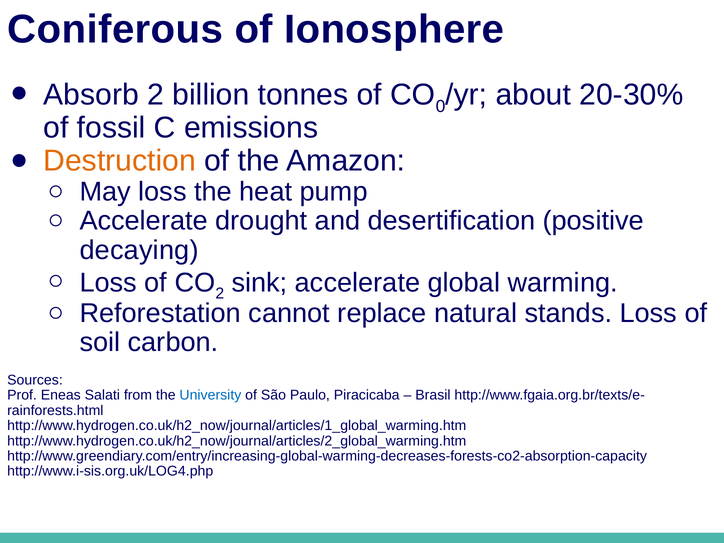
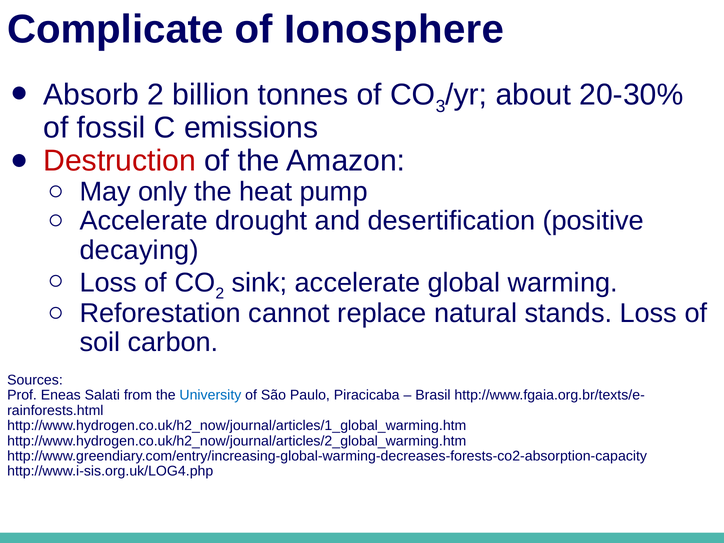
Coniferous: Coniferous -> Complicate
0: 0 -> 3
Destruction colour: orange -> red
May loss: loss -> only
